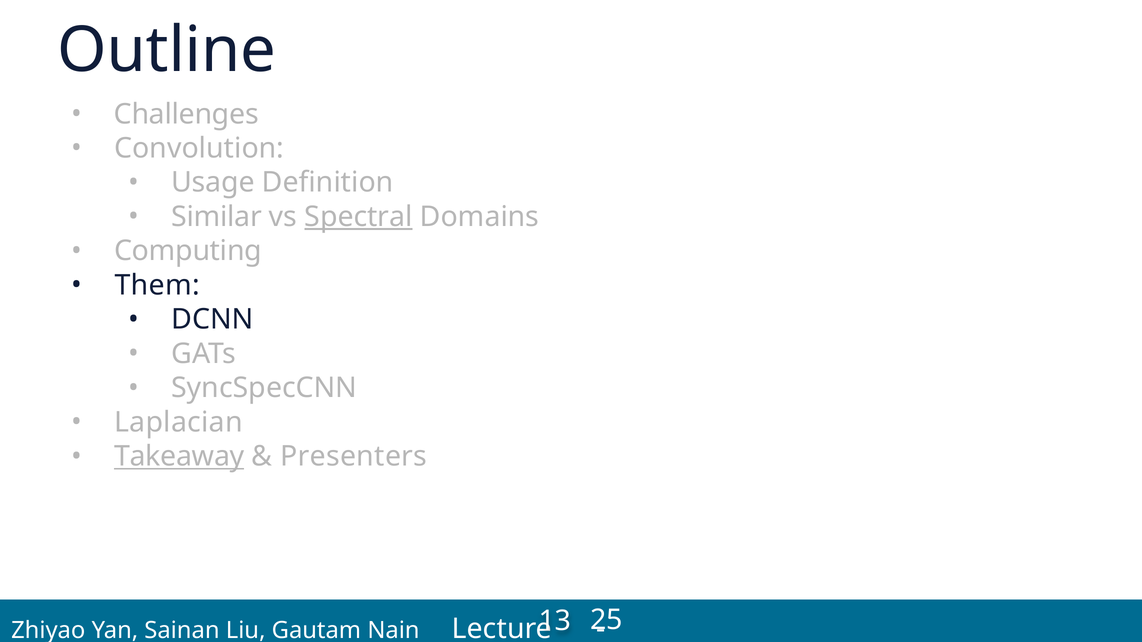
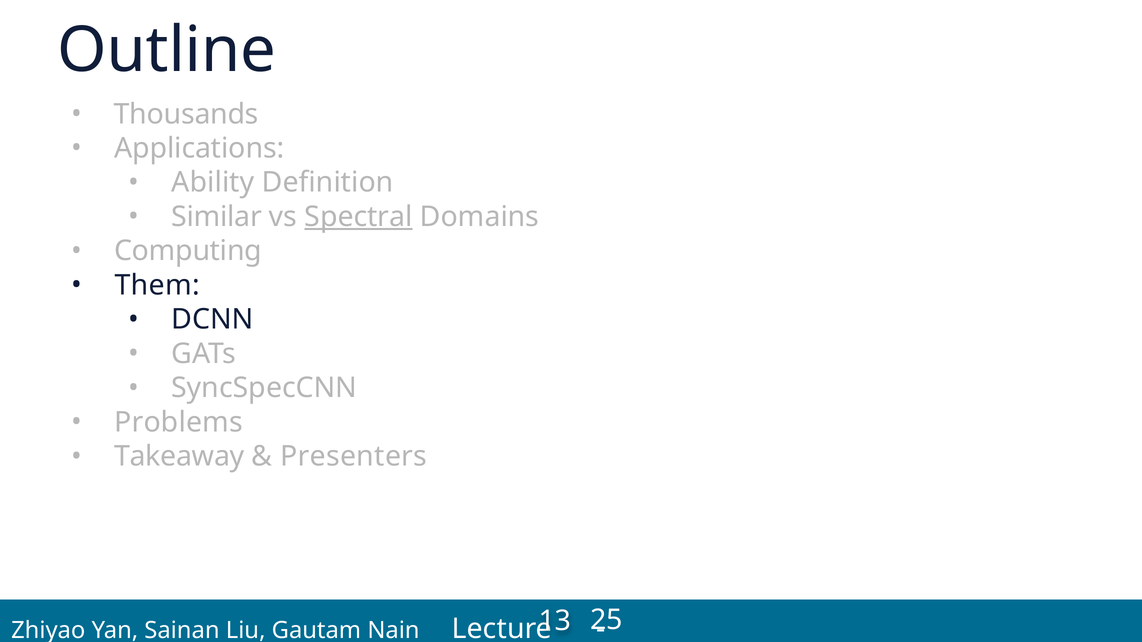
Challenges: Challenges -> Thousands
Convolution: Convolution -> Applications
Usage: Usage -> Ability
Laplacian: Laplacian -> Problems
Takeaway underline: present -> none
